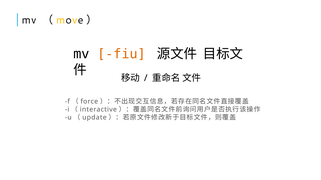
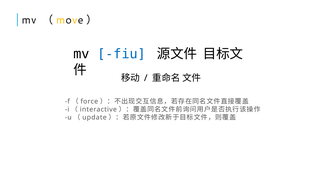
fiu colour: orange -> blue
